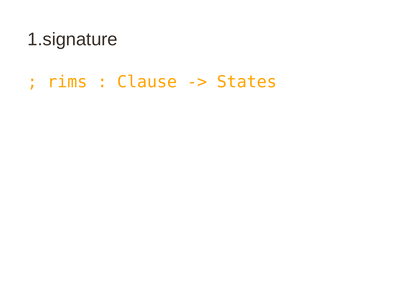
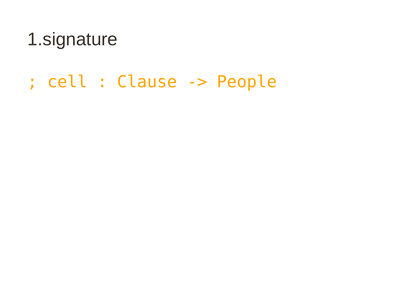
rims: rims -> cell
States: States -> People
